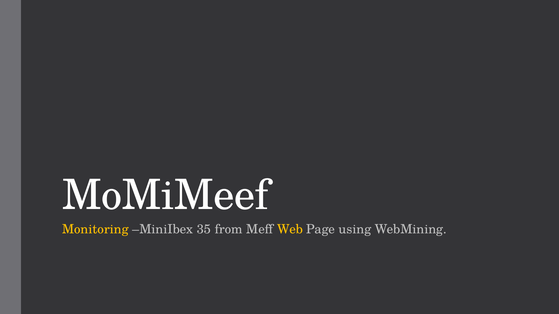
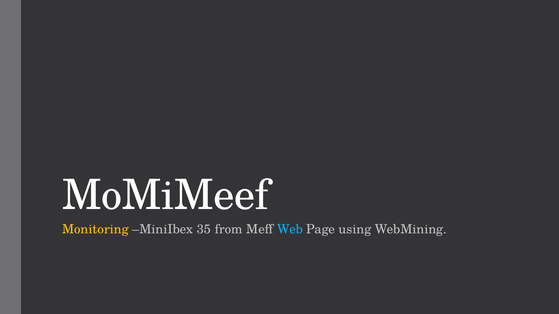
Web colour: yellow -> light blue
